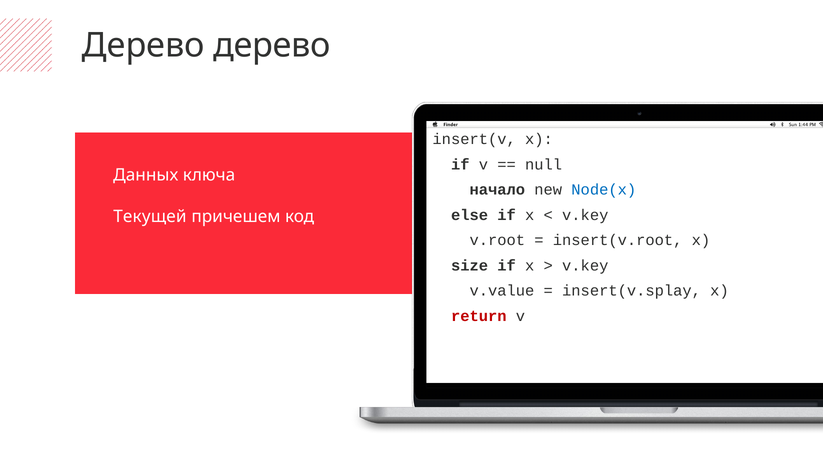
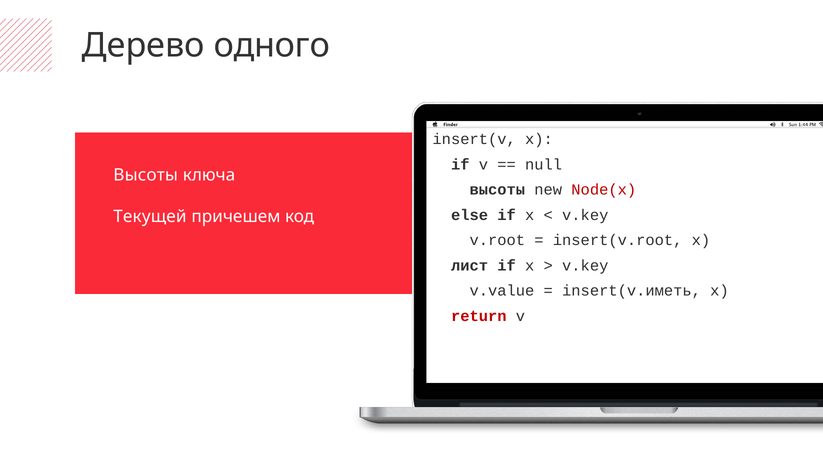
Дерево дерево: дерево -> одного
Данных at (146, 175): Данных -> Высоты
начало at (497, 190): начало -> высоты
Node(x colour: blue -> red
size: size -> лист
insert(v.splay: insert(v.splay -> insert(v.иметь
